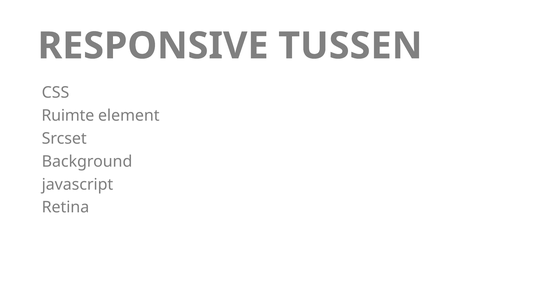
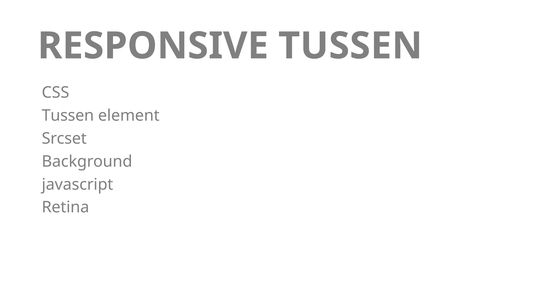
Ruimte at (68, 115): Ruimte -> Tussen
